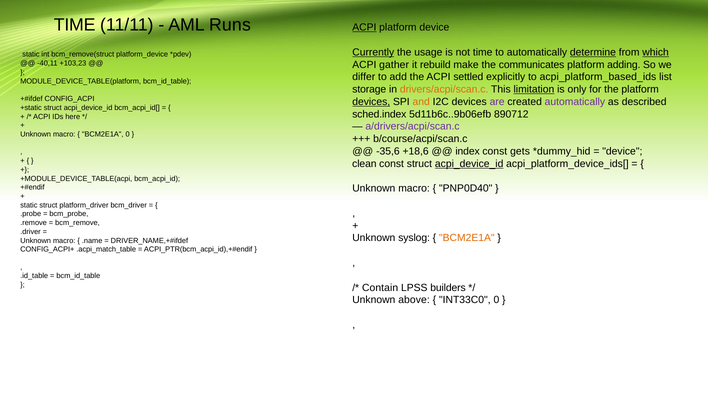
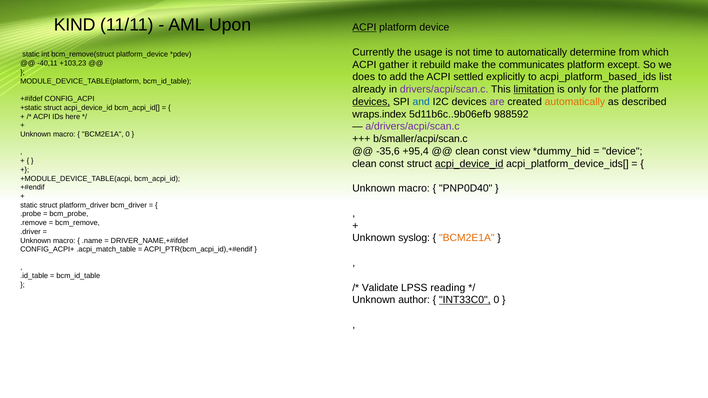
TIME at (75, 25): TIME -> KIND
Runs: Runs -> Upon
Currently underline: present -> none
determine underline: present -> none
which underline: present -> none
adding: adding -> except
differ: differ -> does
storage: storage -> already
drivers/acpi/scan.c colour: orange -> purple
and colour: orange -> blue
automatically at (575, 102) colour: purple -> orange
sched.index: sched.index -> wraps.index
890712: 890712 -> 988592
b/course/acpi/scan.c: b/course/acpi/scan.c -> b/smaller/acpi/scan.c
+18,6: +18,6 -> +95,4
index at (468, 151): index -> clean
gets: gets -> view
Contain: Contain -> Validate
builders: builders -> reading
above: above -> author
INT33C0 underline: none -> present
